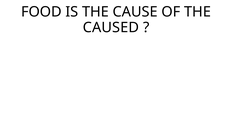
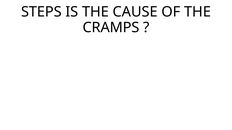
FOOD: FOOD -> STEPS
CAUSED: CAUSED -> CRAMPS
